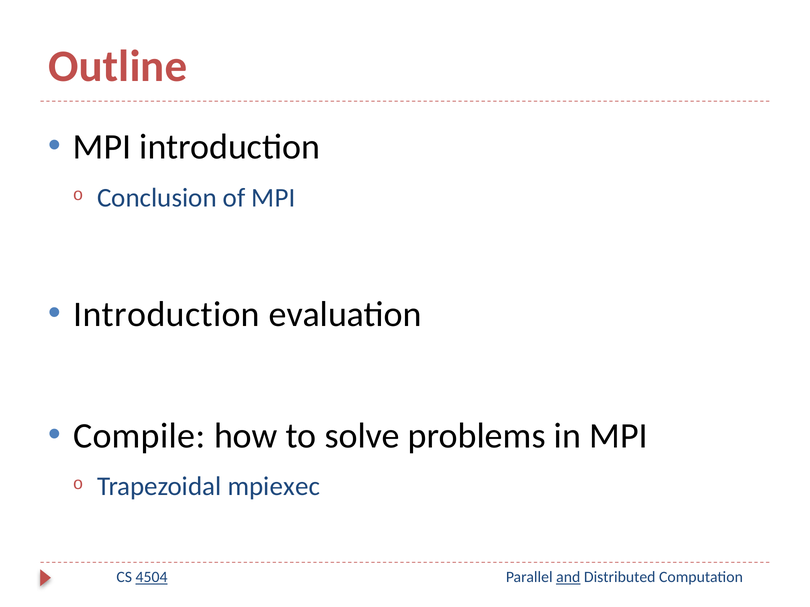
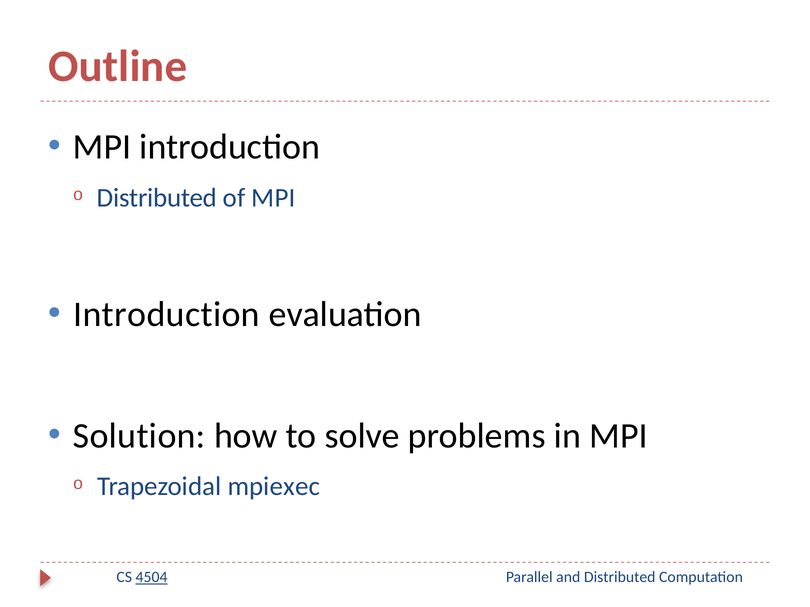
Conclusion at (157, 198): Conclusion -> Distributed
Compile: Compile -> Solution
and underline: present -> none
